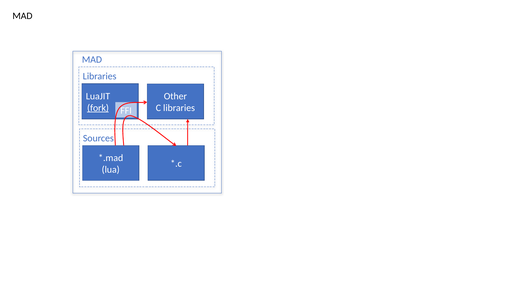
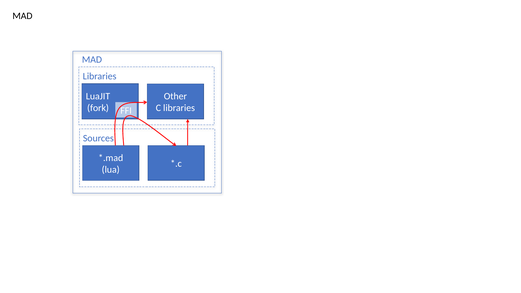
fork underline: present -> none
